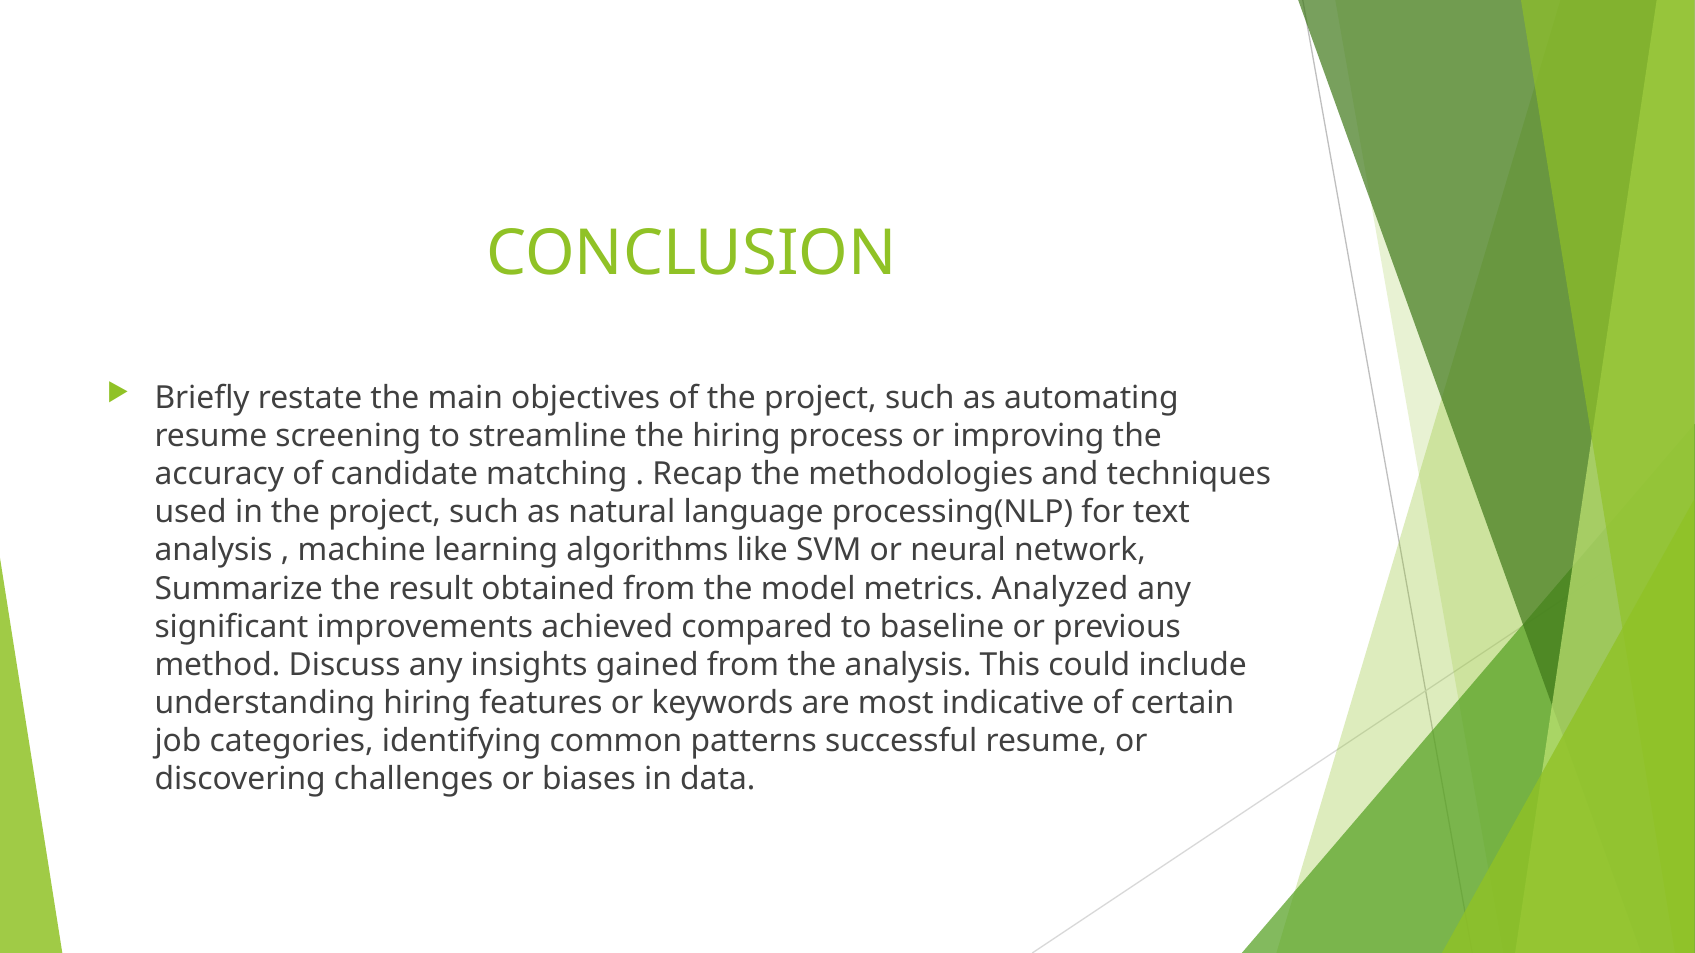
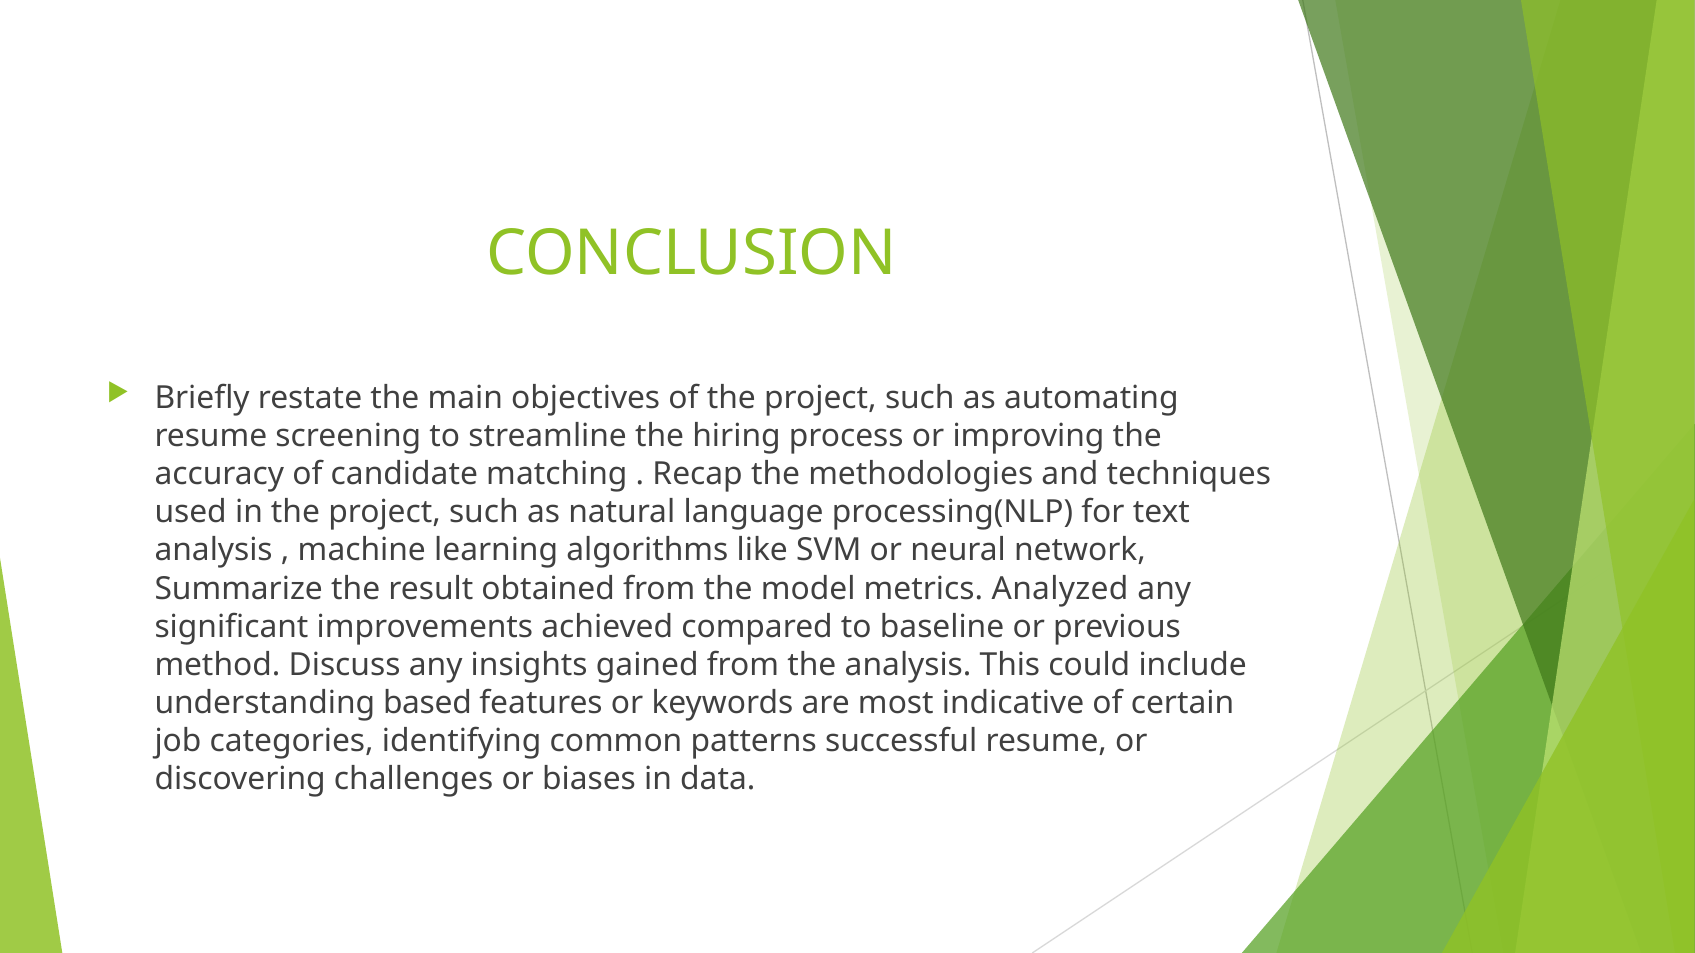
understanding hiring: hiring -> based
